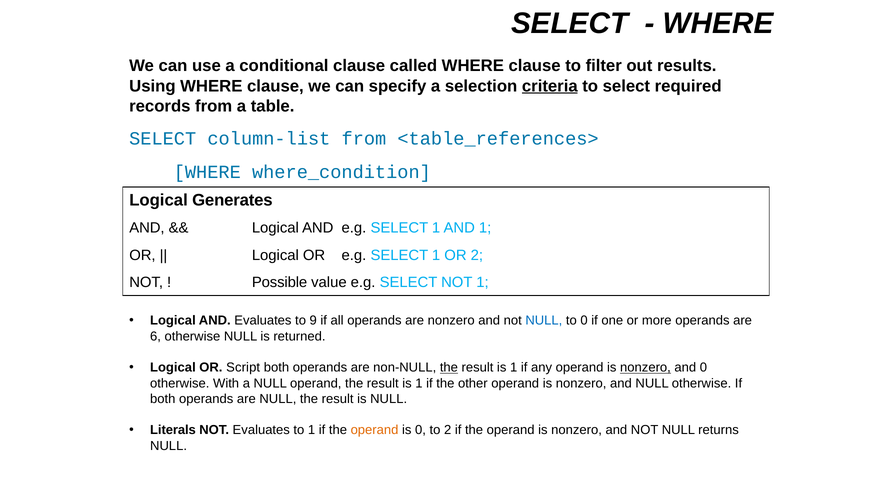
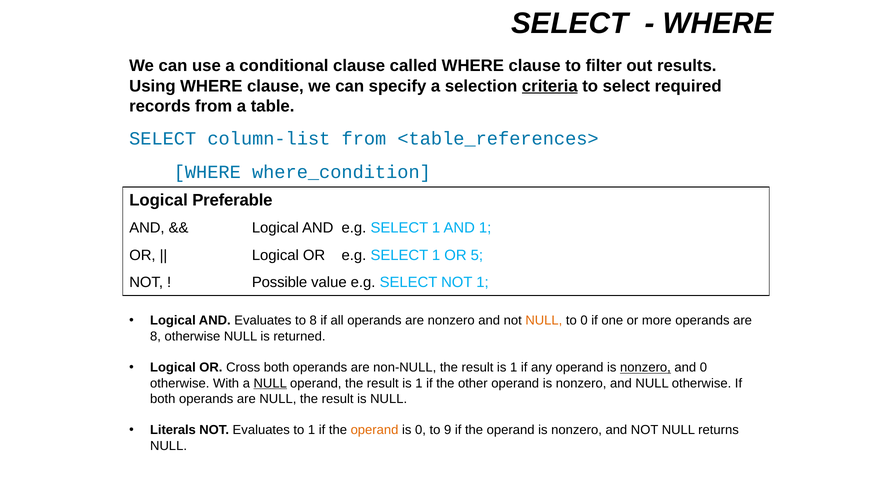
Generates: Generates -> Preferable
OR 2: 2 -> 5
to 9: 9 -> 8
NULL at (544, 321) colour: blue -> orange
6 at (156, 336): 6 -> 8
Script: Script -> Cross
the at (449, 367) underline: present -> none
NULL at (270, 383) underline: none -> present
to 2: 2 -> 9
